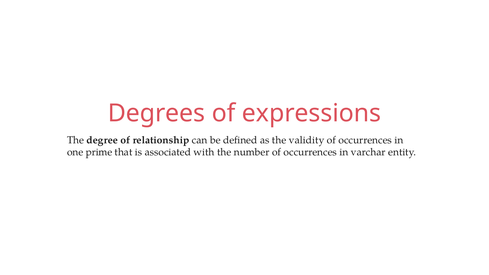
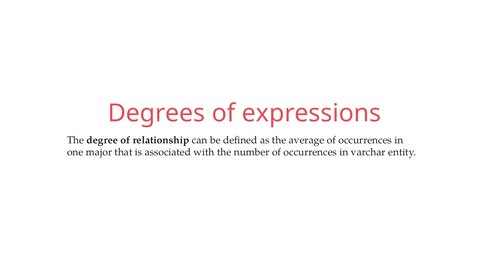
validity: validity -> average
prime: prime -> major
